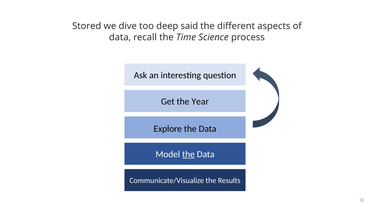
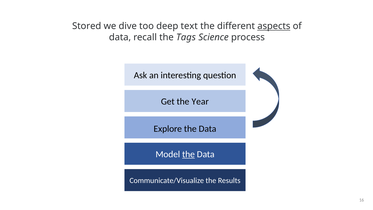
said: said -> text
aspects underline: none -> present
Time: Time -> Tags
